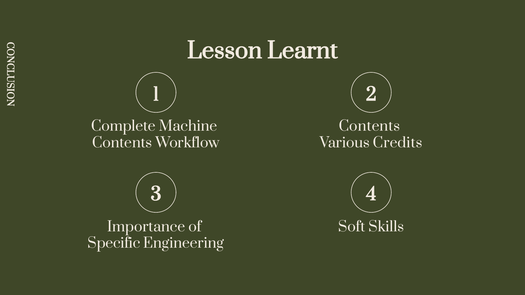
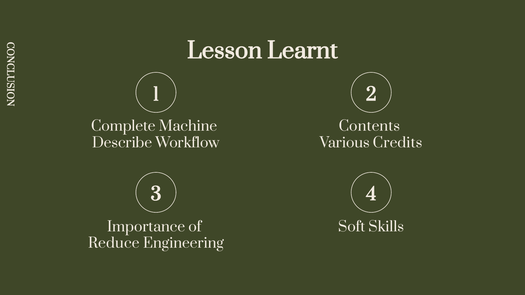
Contents at (122, 143): Contents -> Describe
Specific: Specific -> Reduce
